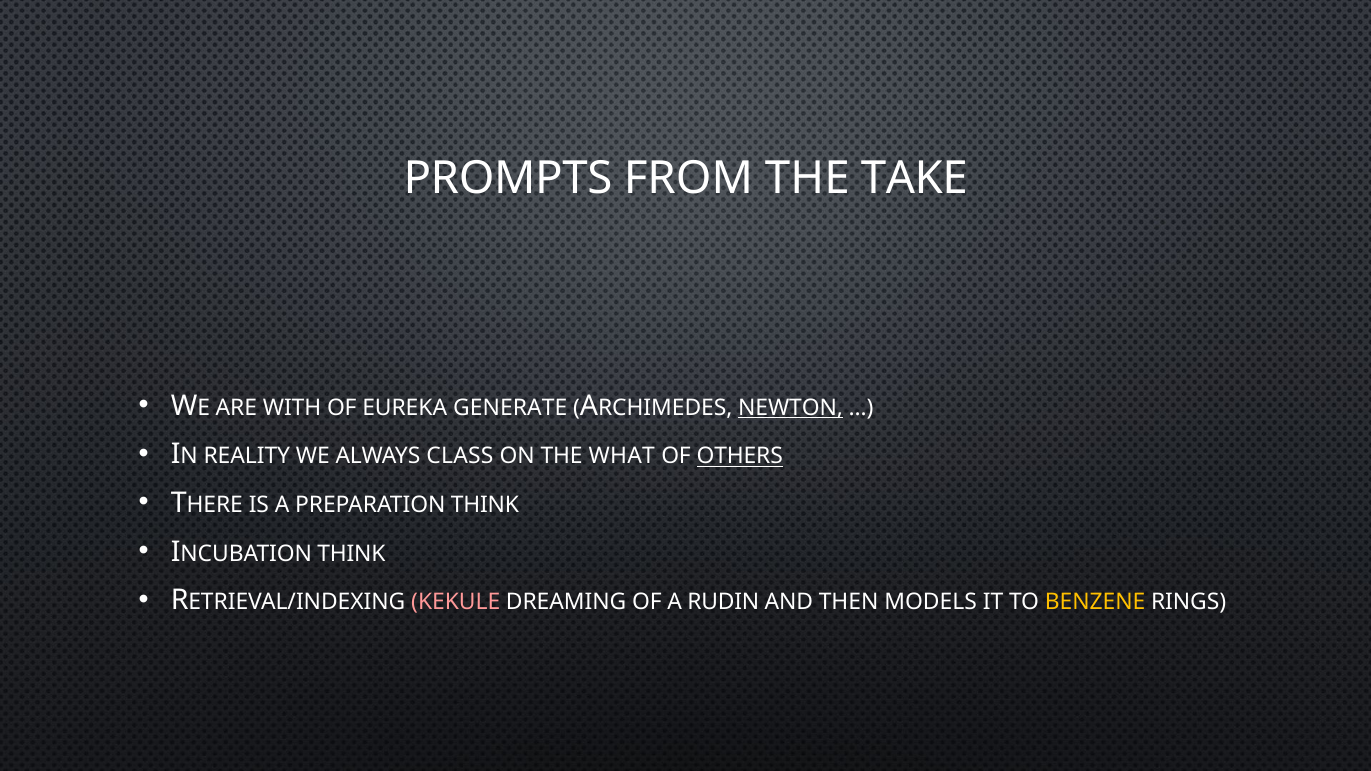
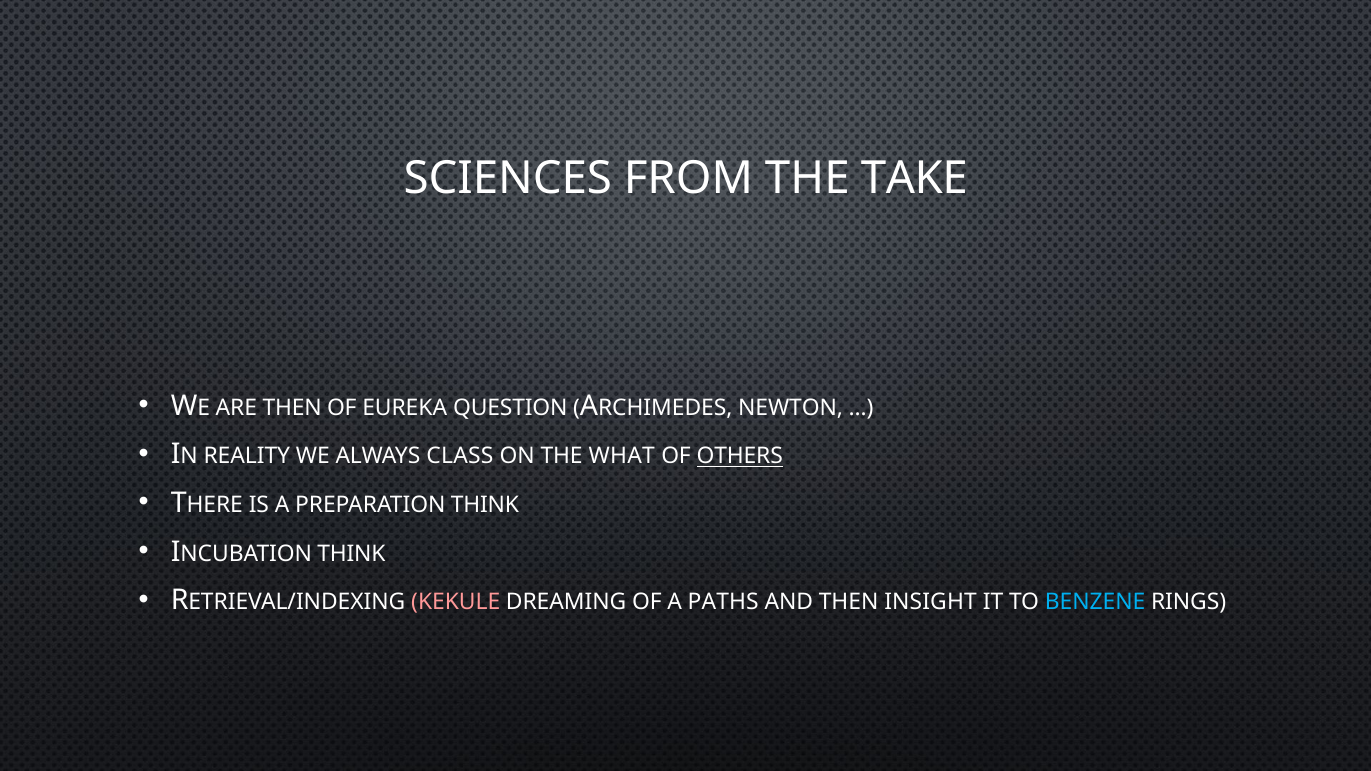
PROMPTS: PROMPTS -> SCIENCES
ARE WITH: WITH -> THEN
GENERATE: GENERATE -> QUESTION
NEWTON underline: present -> none
RUDIN: RUDIN -> PATHS
MODELS: MODELS -> INSIGHT
BENZENE colour: yellow -> light blue
